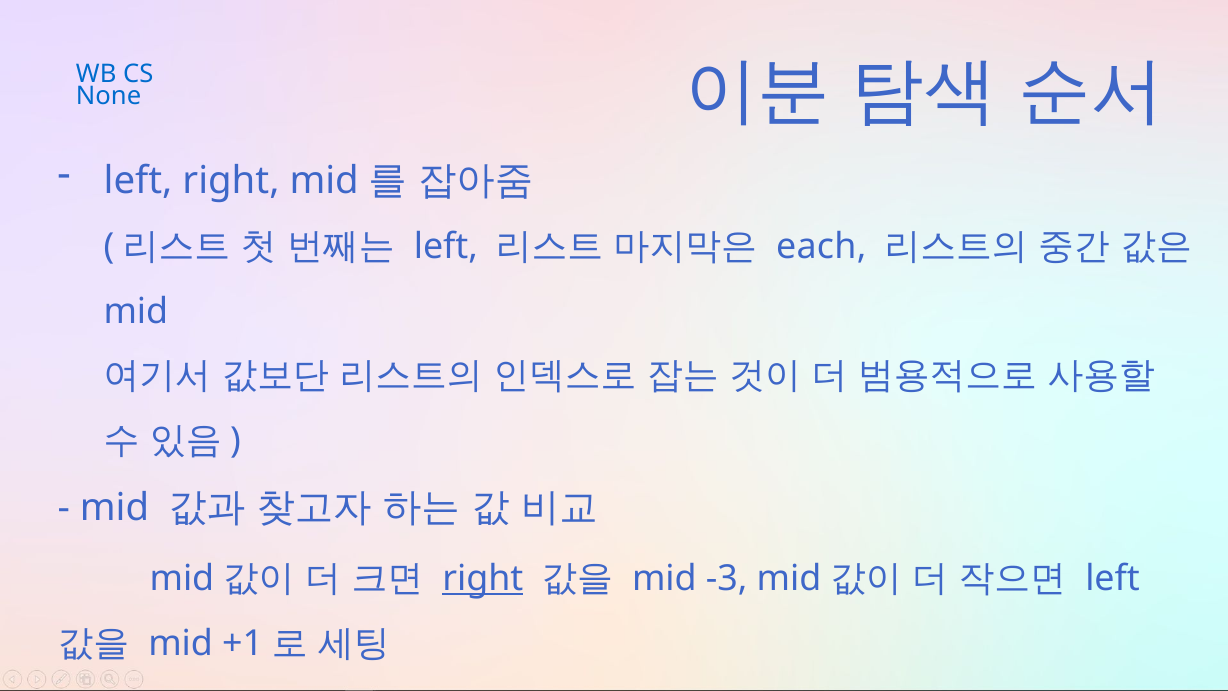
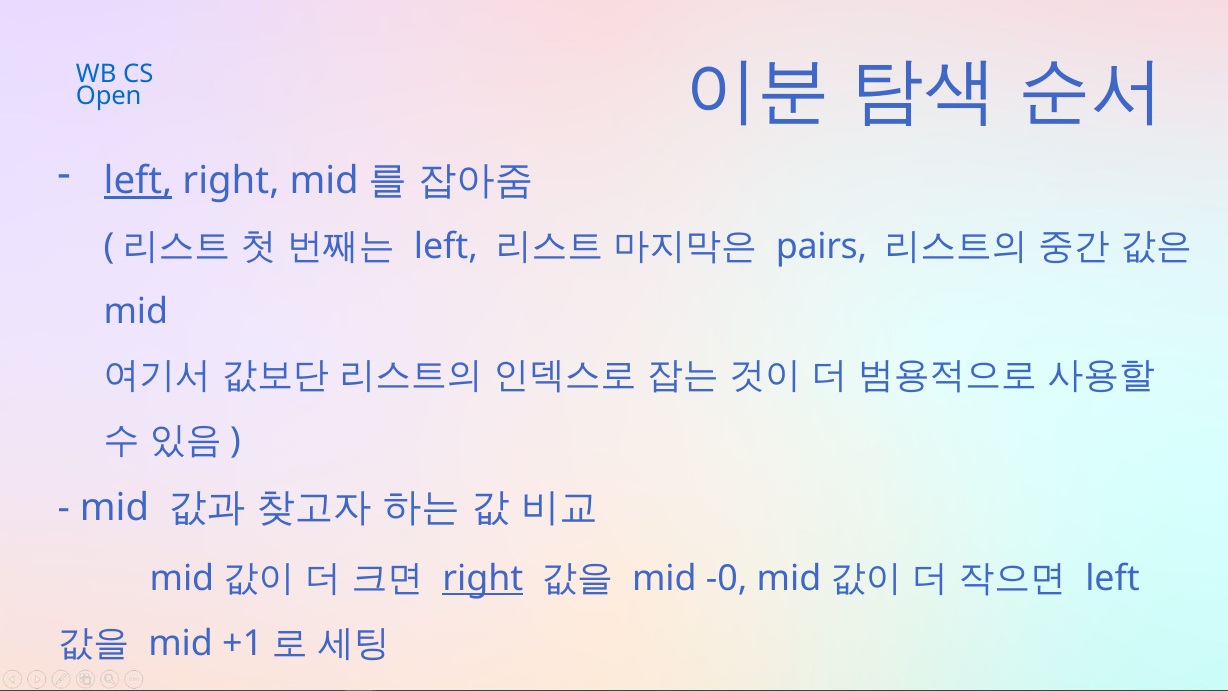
None: None -> Open
left at (138, 181) underline: none -> present
each: each -> pairs
-3: -3 -> -0
